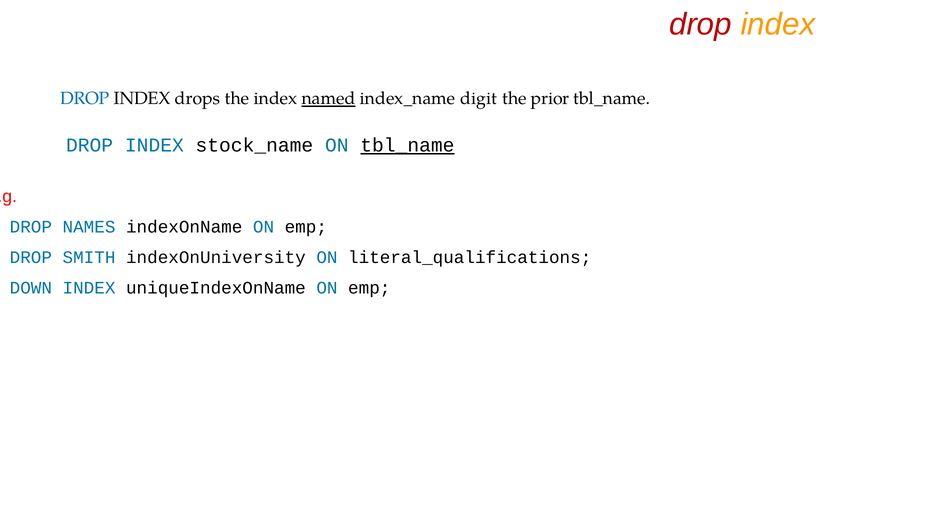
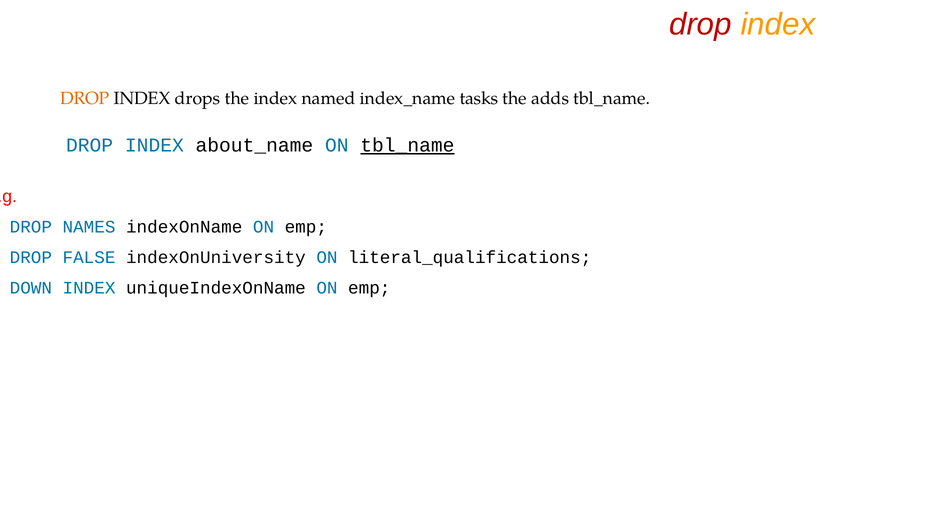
DROP at (85, 99) colour: blue -> orange
named underline: present -> none
digit: digit -> tasks
prior: prior -> adds
stock_name: stock_name -> about_name
SMITH: SMITH -> FALSE
